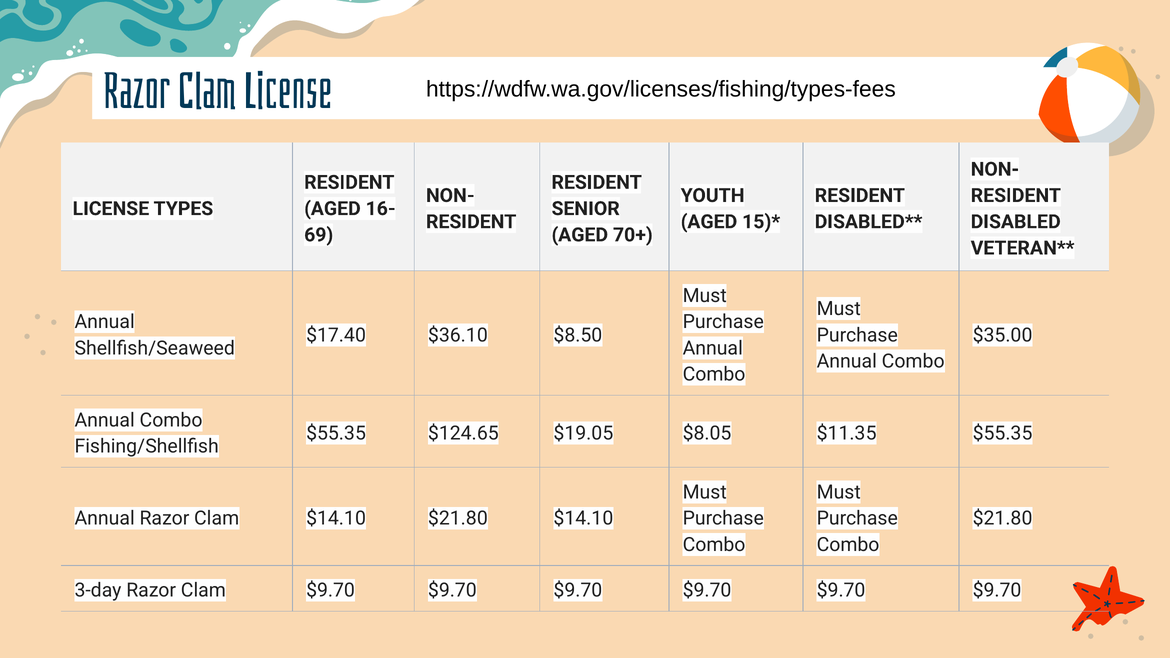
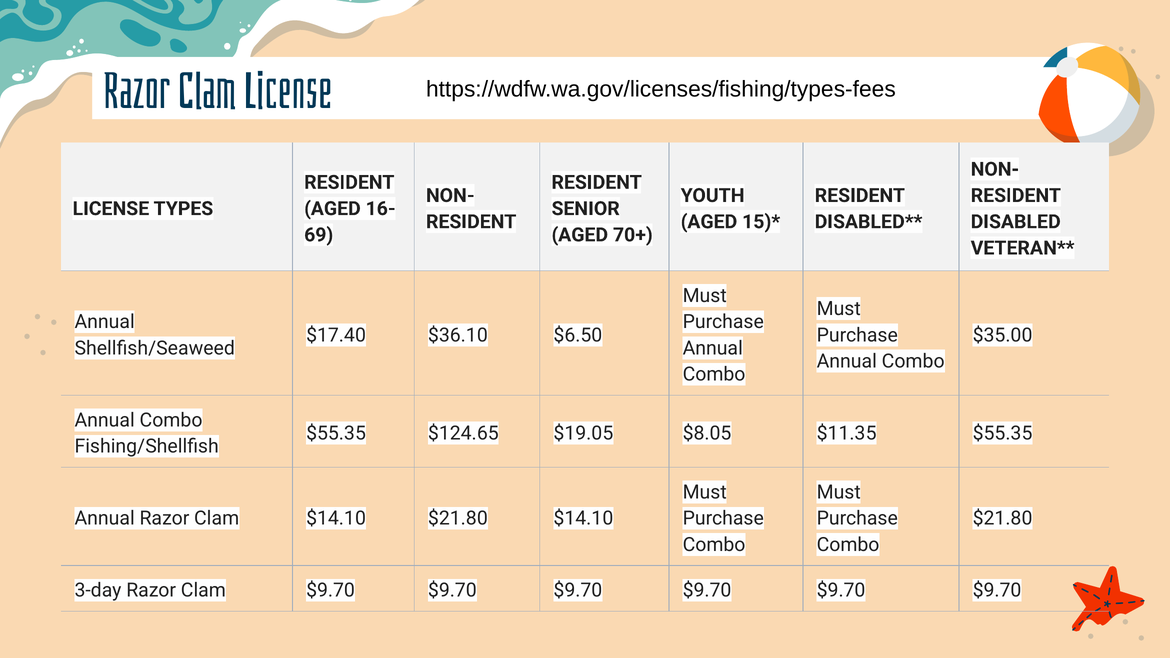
$8.50: $8.50 -> $6.50
